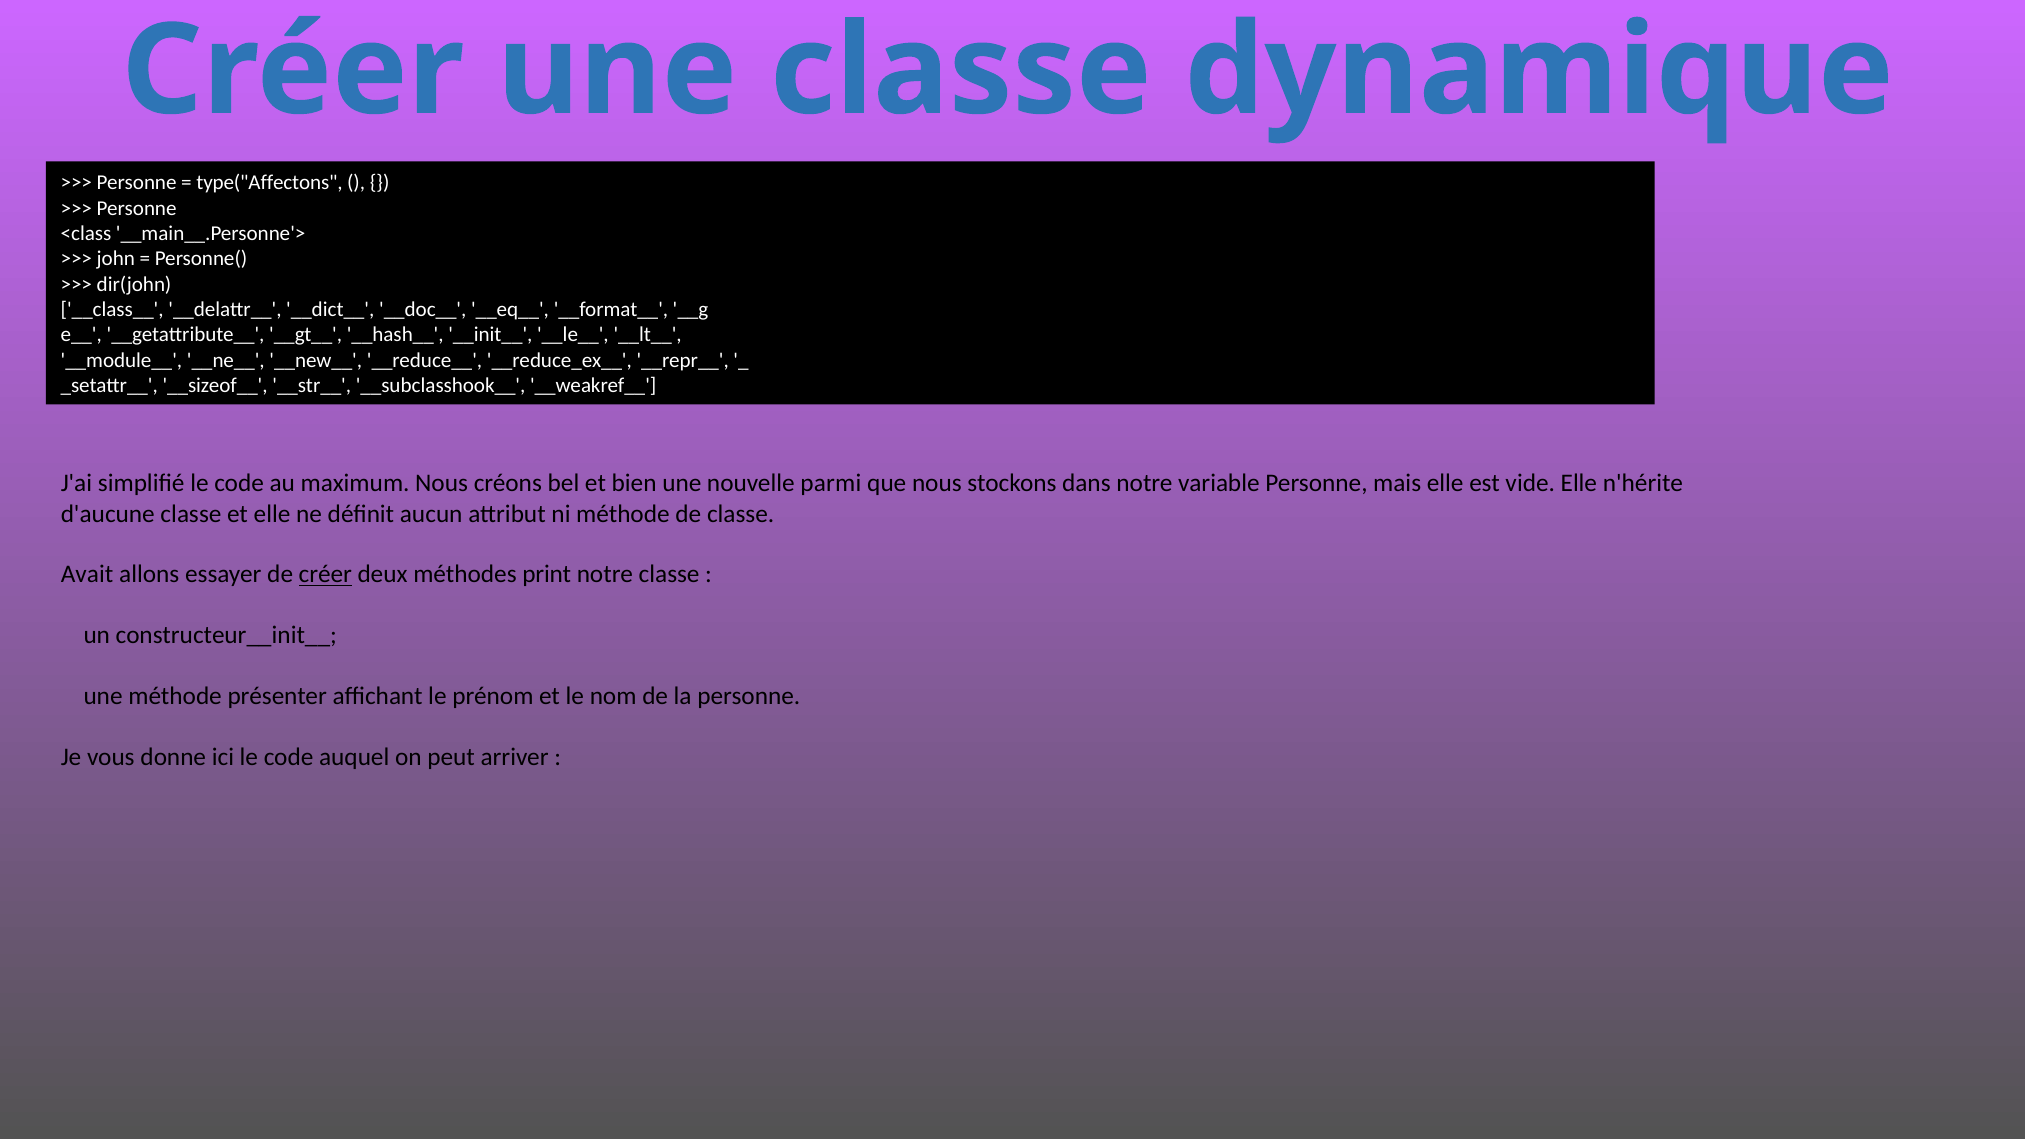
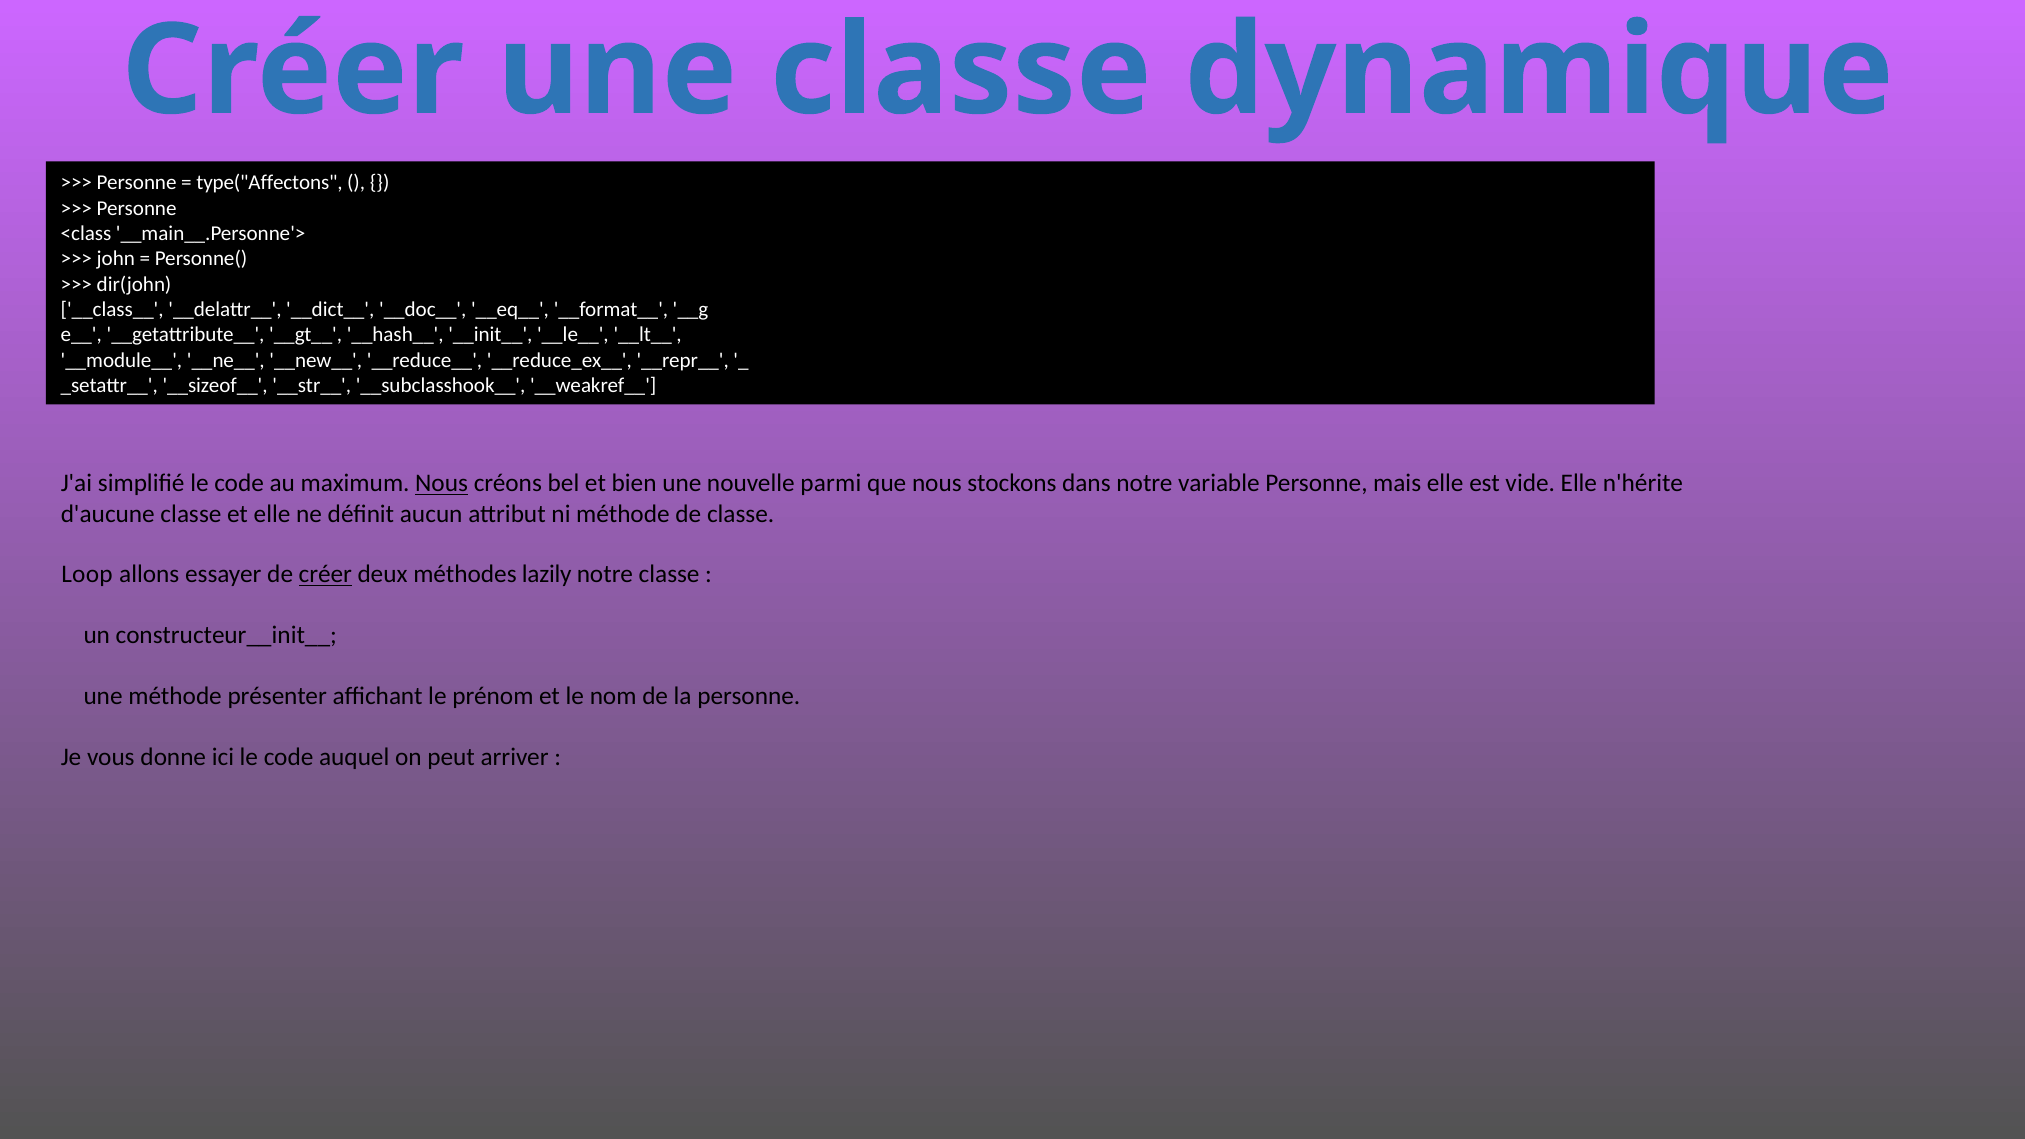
Nous at (442, 483) underline: none -> present
Avait: Avait -> Loop
print: print -> lazily
